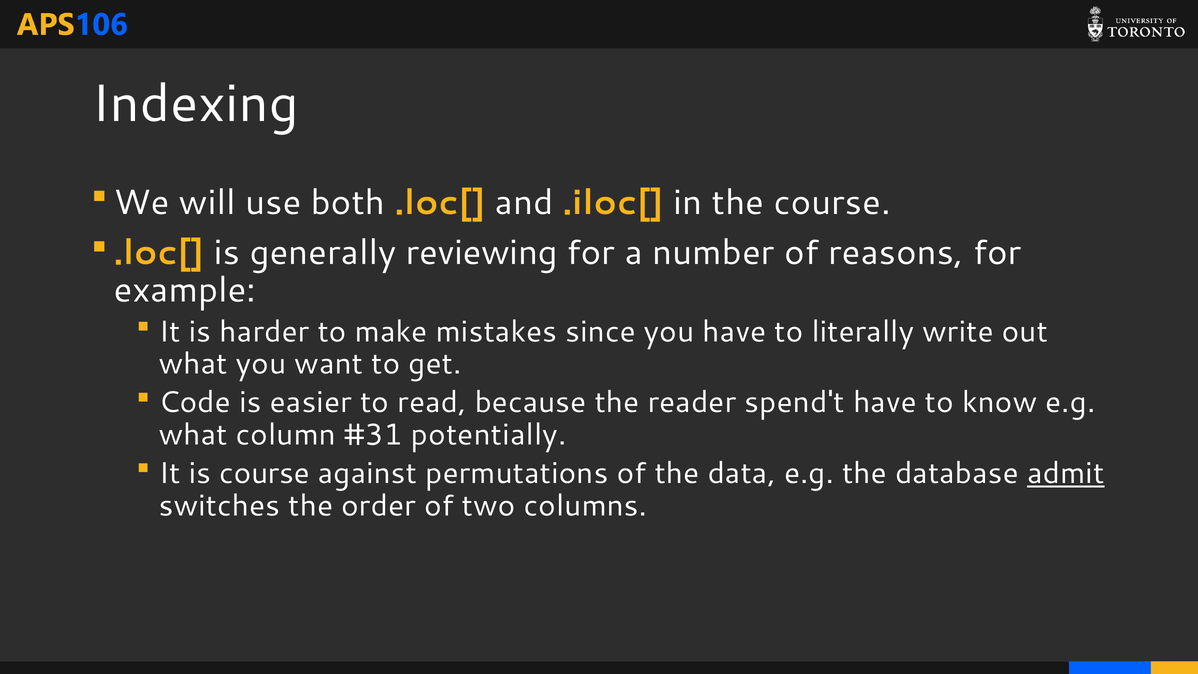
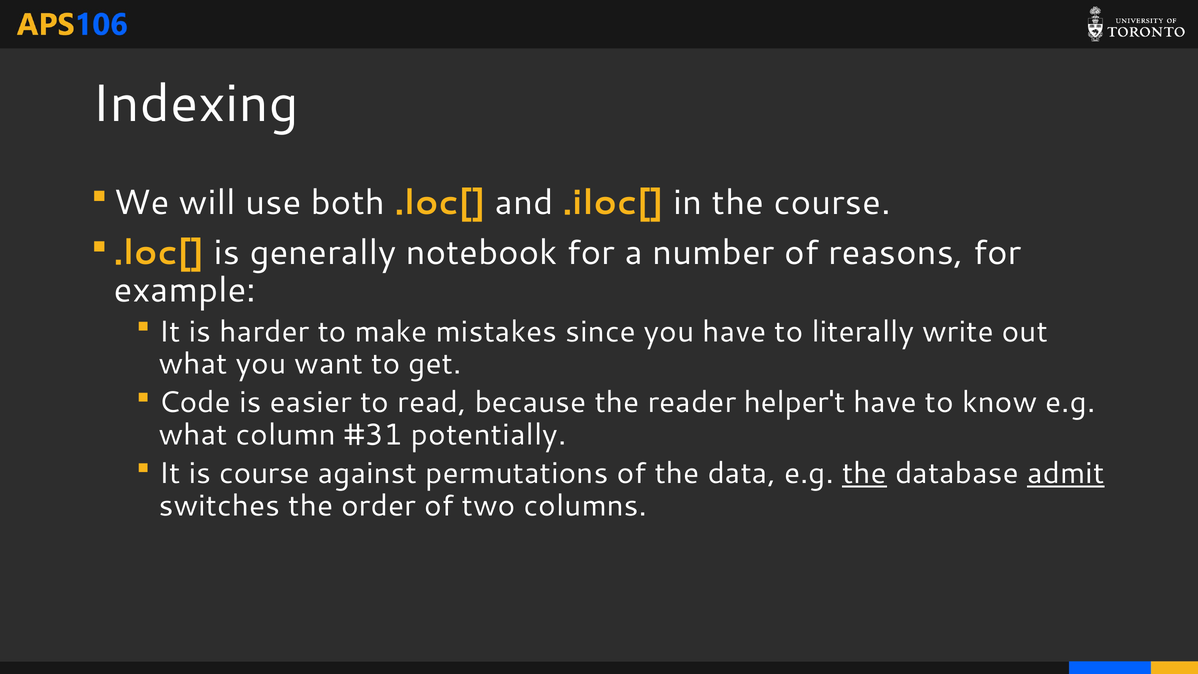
reviewing: reviewing -> notebook
spend't: spend't -> helper't
the at (865, 473) underline: none -> present
